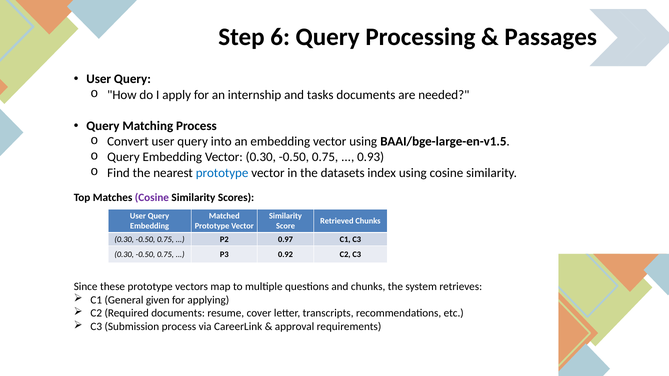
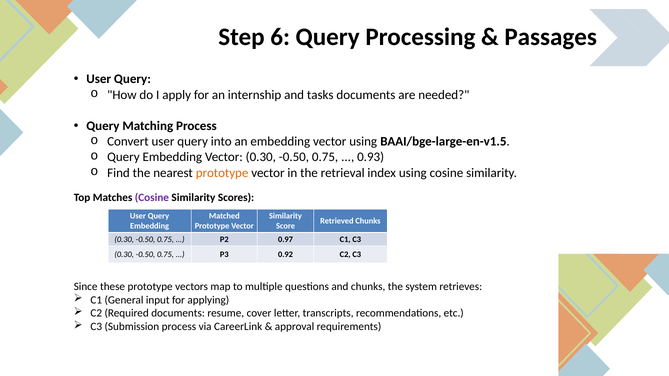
prototype at (222, 173) colour: blue -> orange
datasets: datasets -> retrieval
given: given -> input
